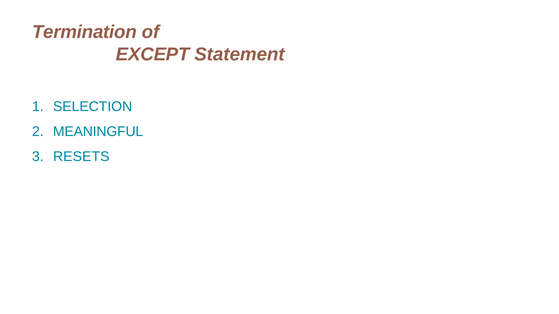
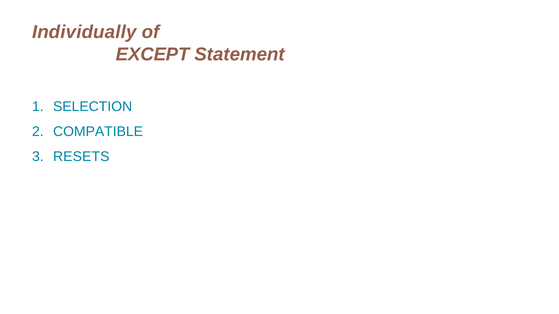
Termination: Termination -> Individually
MEANINGFUL: MEANINGFUL -> COMPATIBLE
